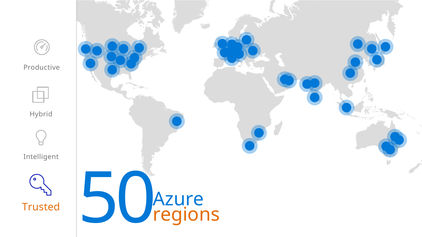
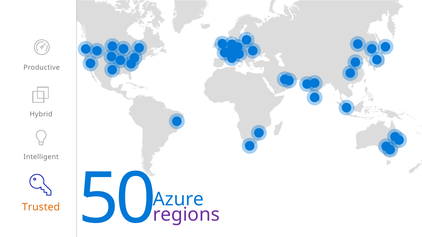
regions colour: orange -> purple
